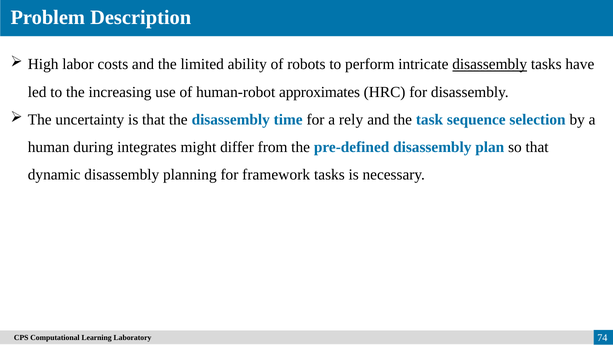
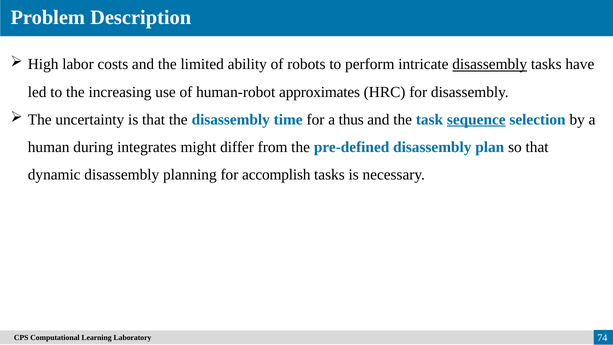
rely: rely -> thus
sequence underline: none -> present
framework: framework -> accomplish
